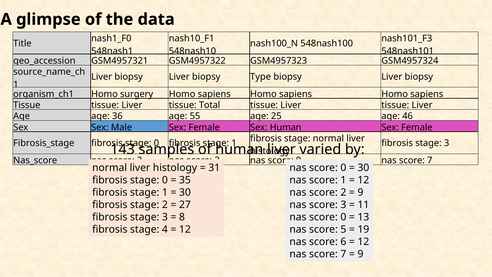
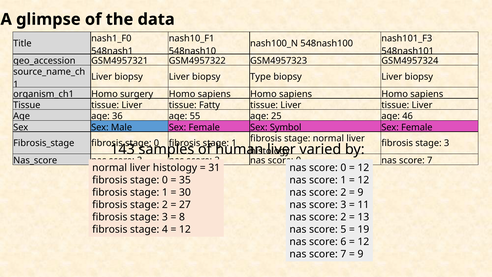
Total: Total -> Fatty
Sex Human: Human -> Symbol
30 at (363, 168): 30 -> 12
0 at (343, 217): 0 -> 2
